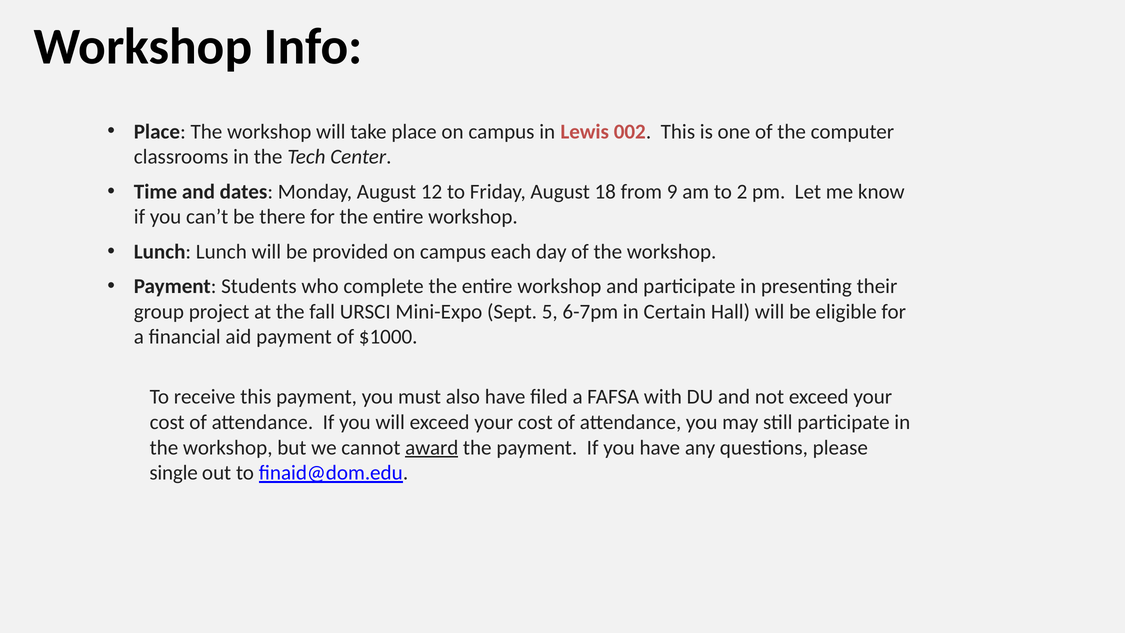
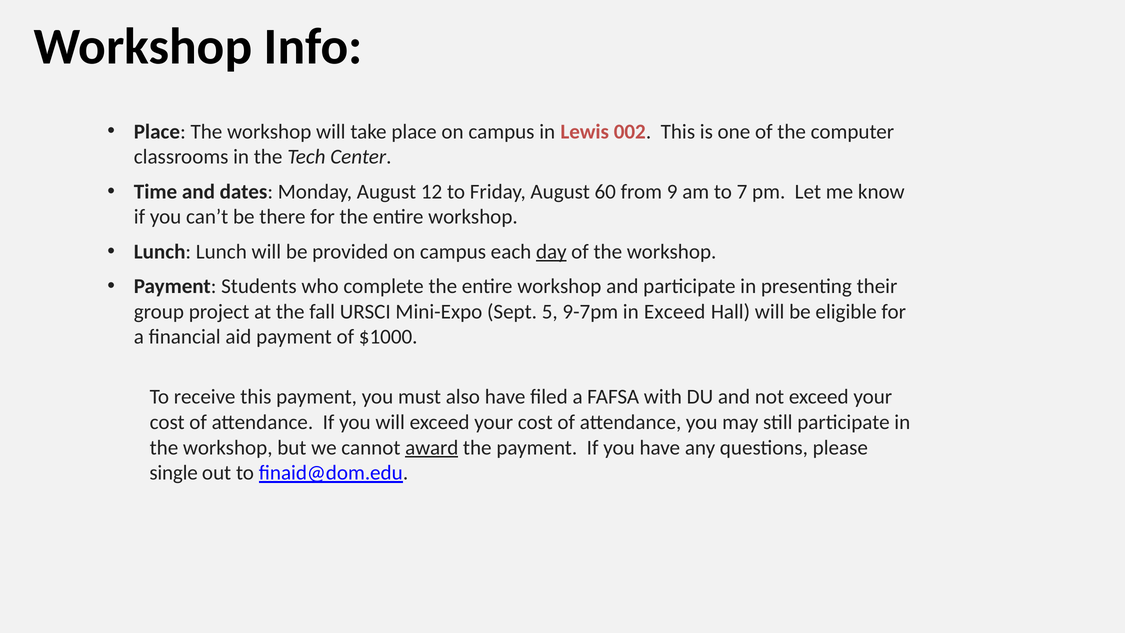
18: 18 -> 60
2: 2 -> 7
day underline: none -> present
6-7pm: 6-7pm -> 9-7pm
in Certain: Certain -> Exceed
